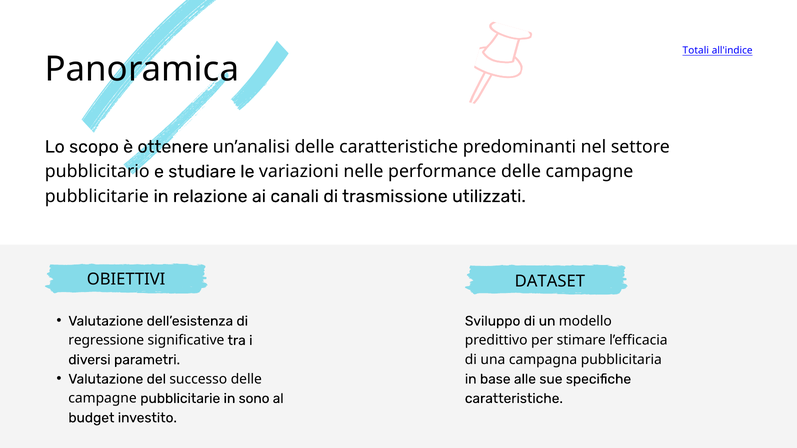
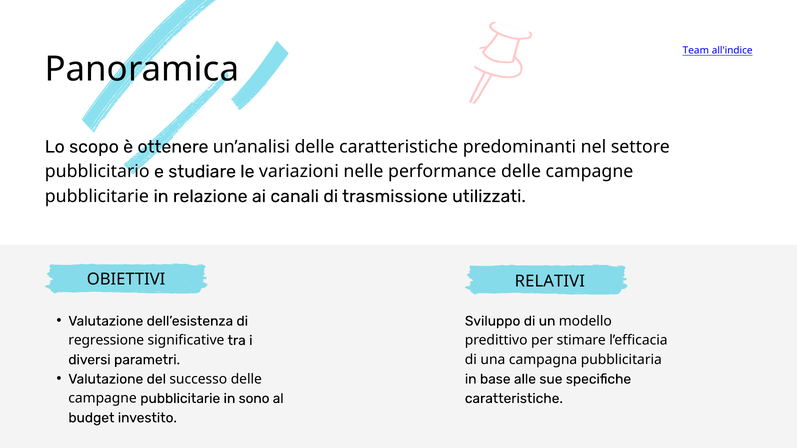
Totali: Totali -> Team
DATASET: DATASET -> RELATIVI
